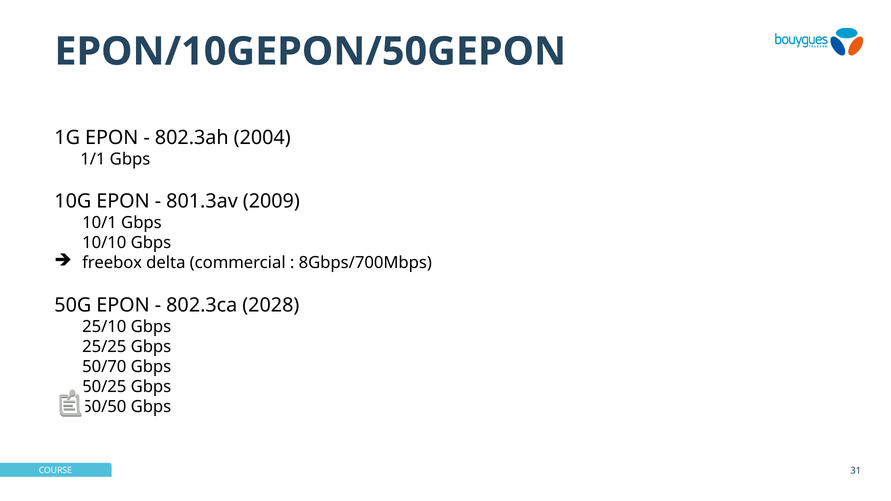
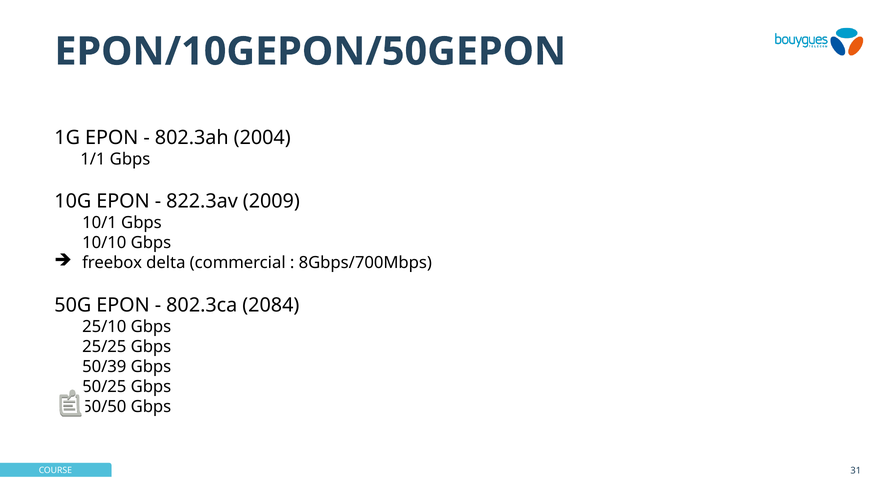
801.3av: 801.3av -> 822.3av
2028: 2028 -> 2084
50/70: 50/70 -> 50/39
